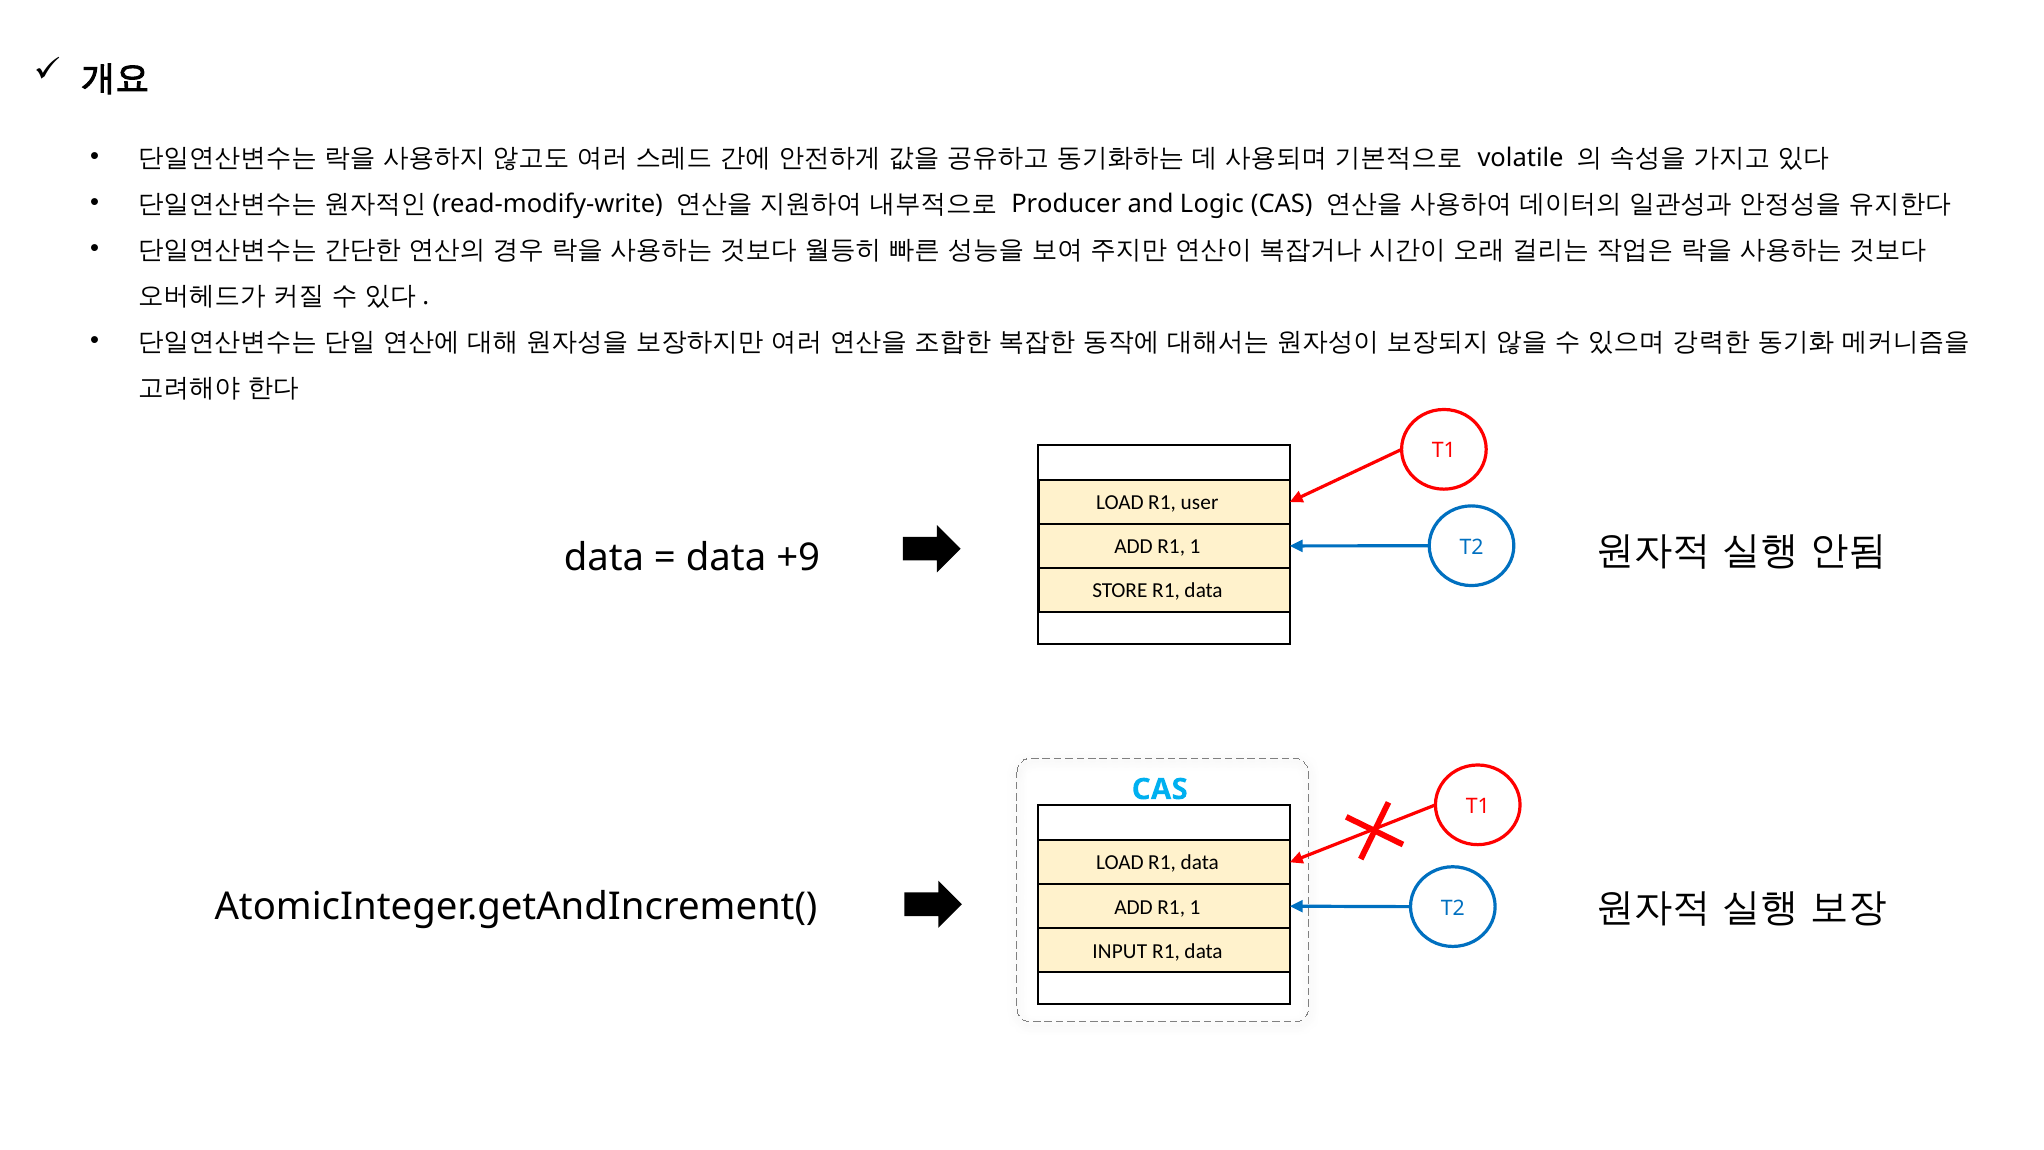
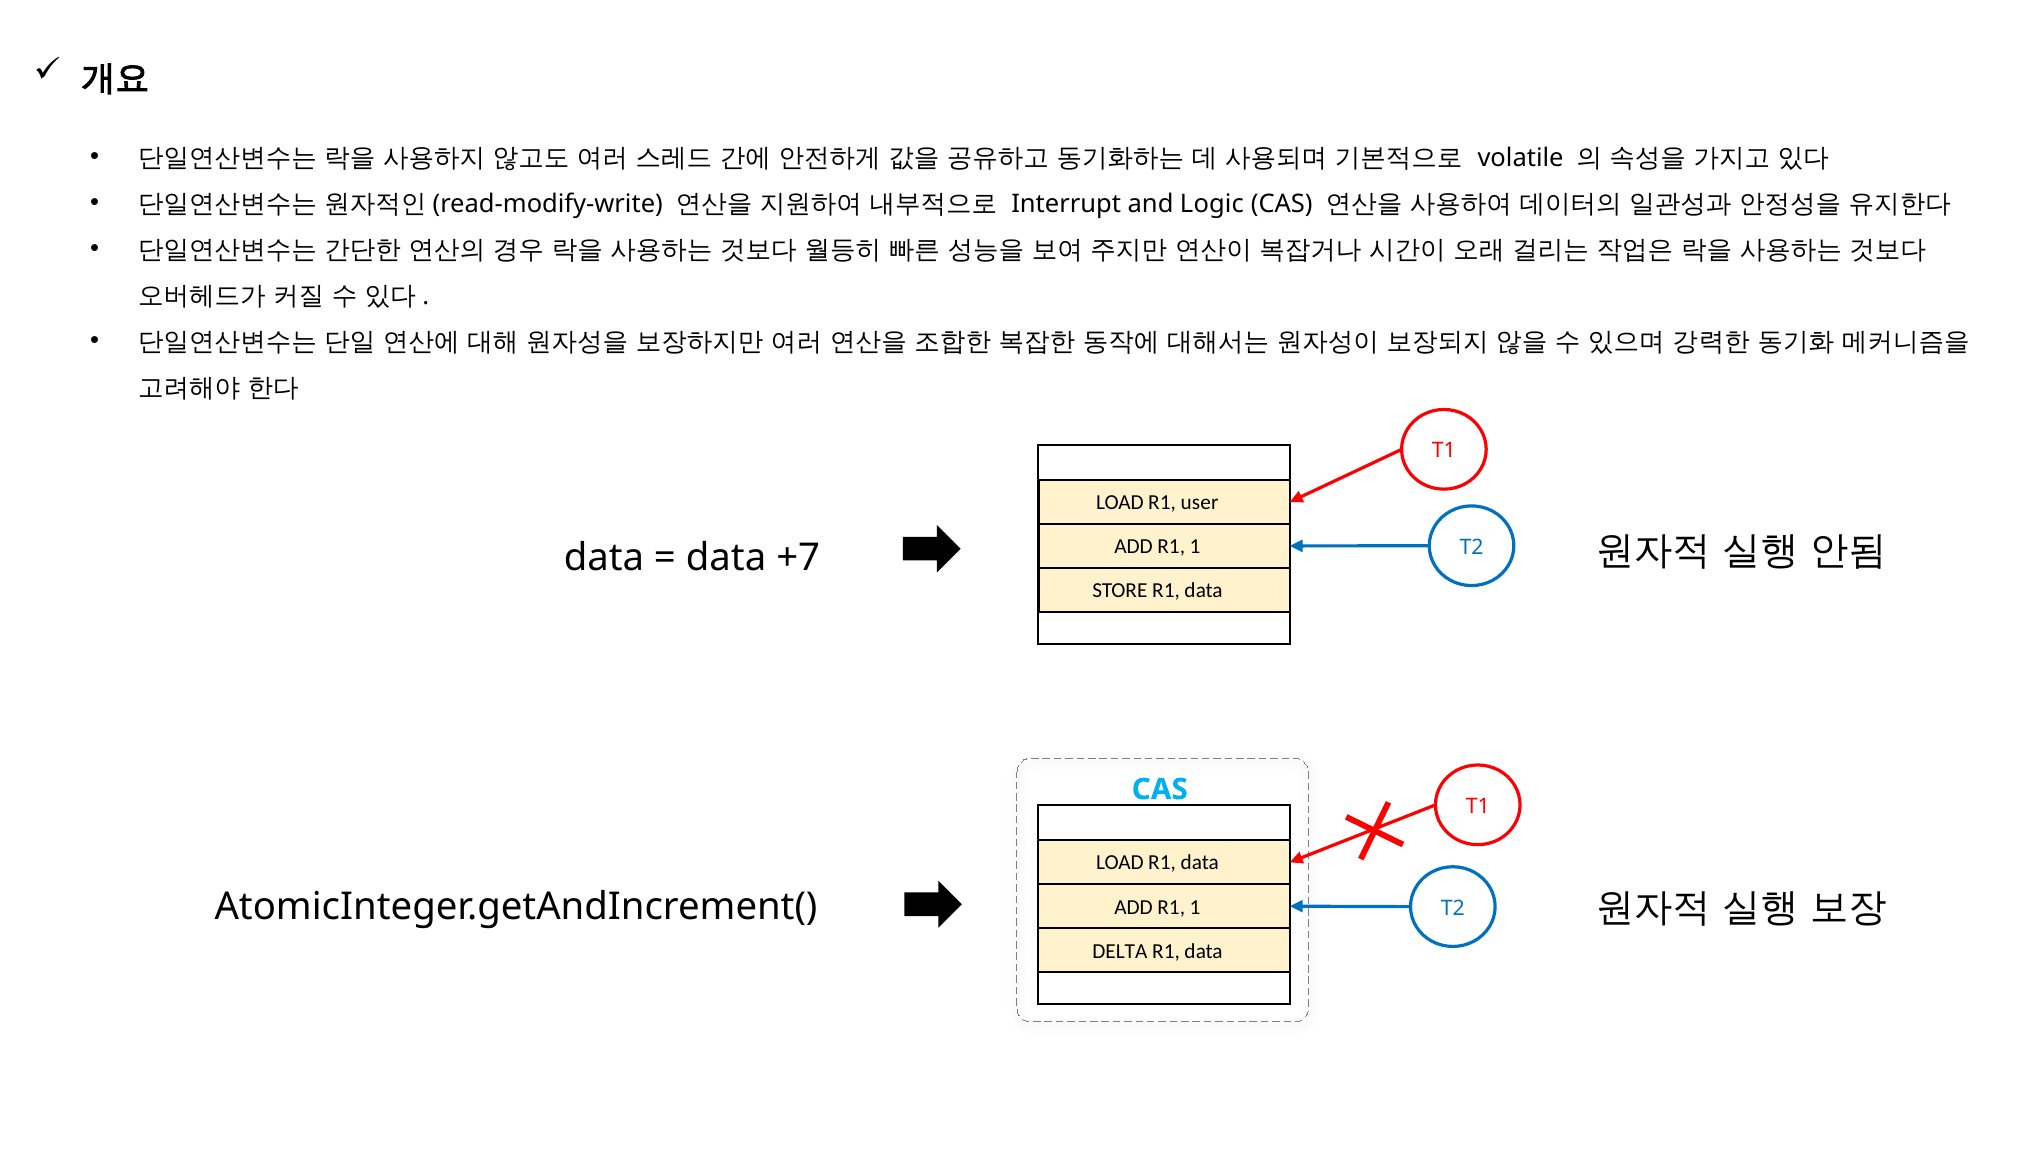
Producer: Producer -> Interrupt
+9: +9 -> +7
INPUT: INPUT -> DELTA
